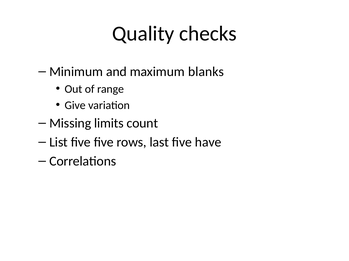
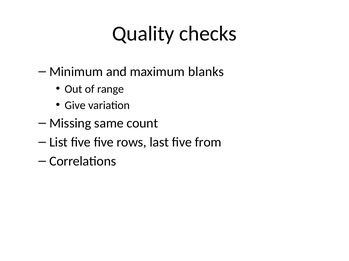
limits: limits -> same
have: have -> from
